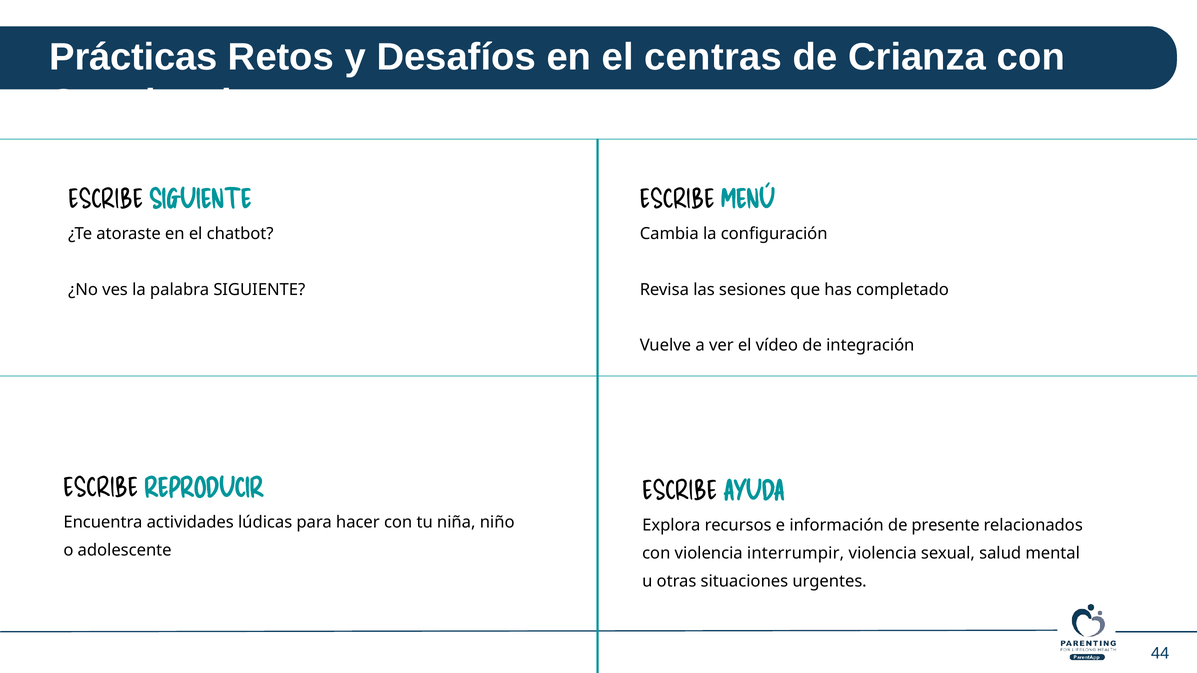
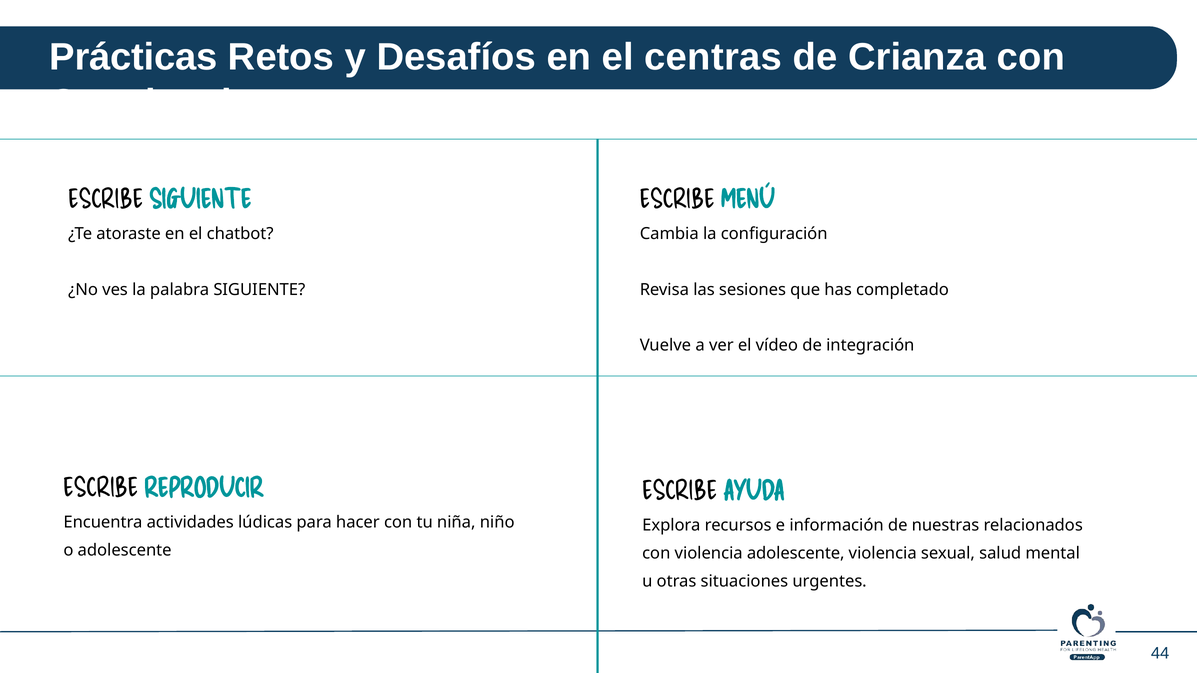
presente: presente -> nuestras
violencia interrumpir: interrumpir -> adolescente
